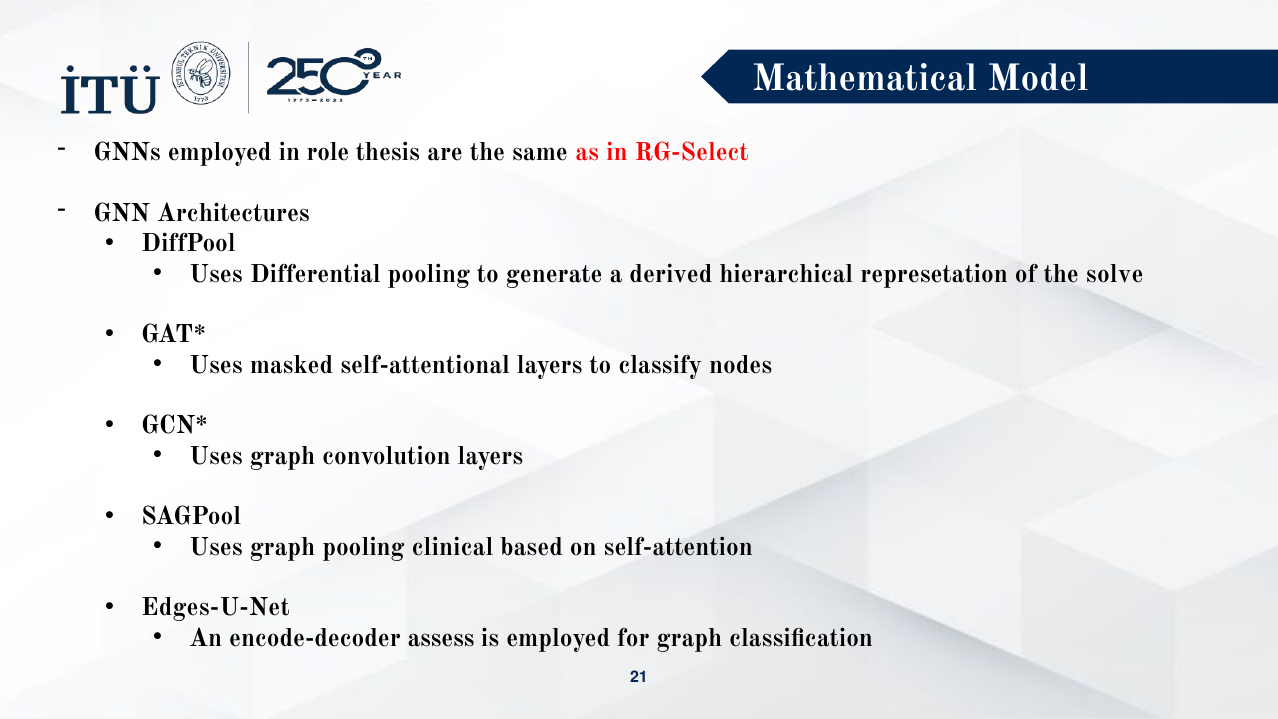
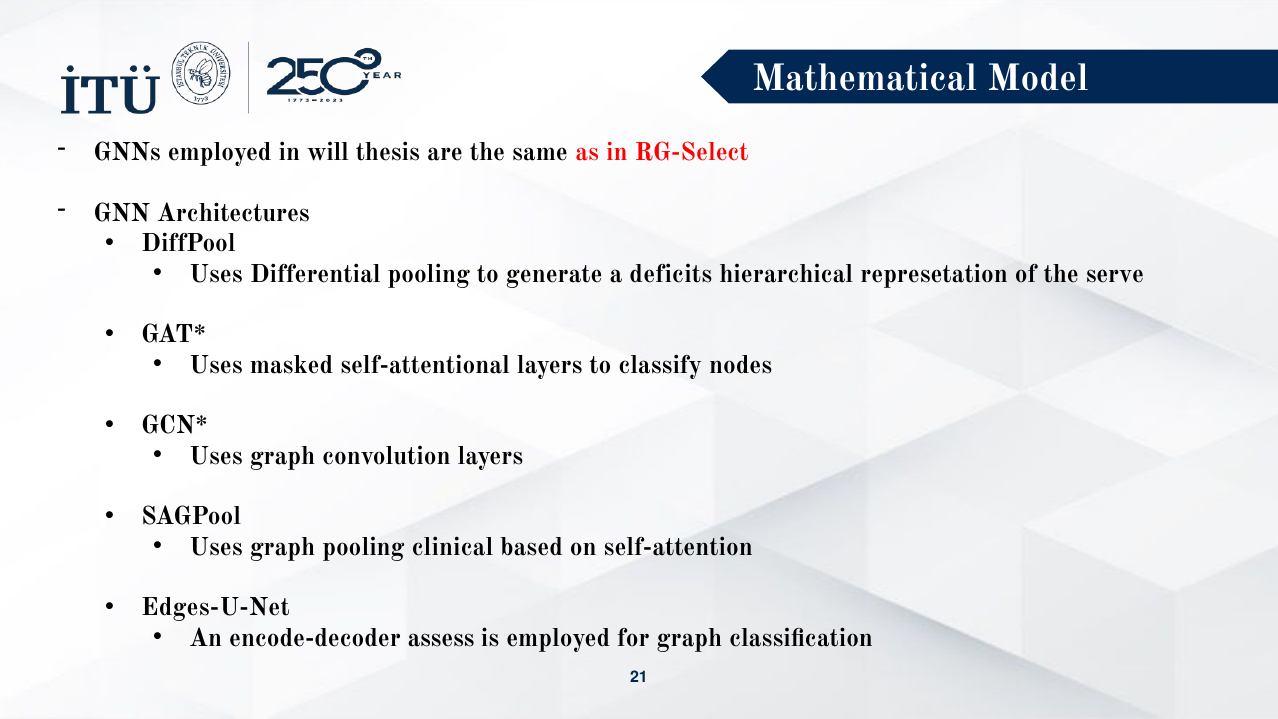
role: role -> will
derived: derived -> deficits
solve: solve -> serve
